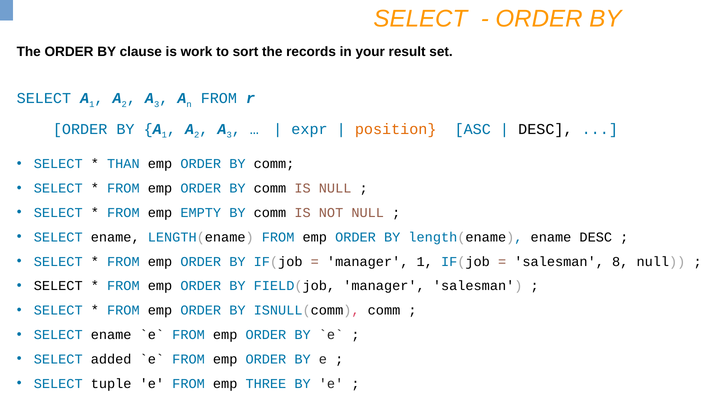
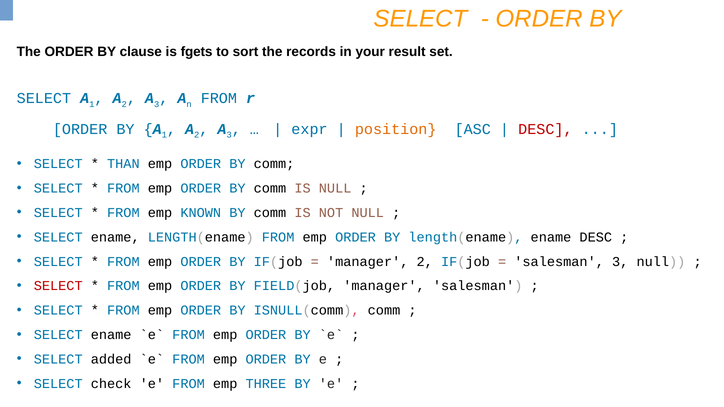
work: work -> fgets
DESC at (545, 129) colour: black -> red
EMPTY: EMPTY -> KNOWN
manager 1: 1 -> 2
salesman 8: 8 -> 3
SELECT at (58, 286) colour: black -> red
tuple: tuple -> check
